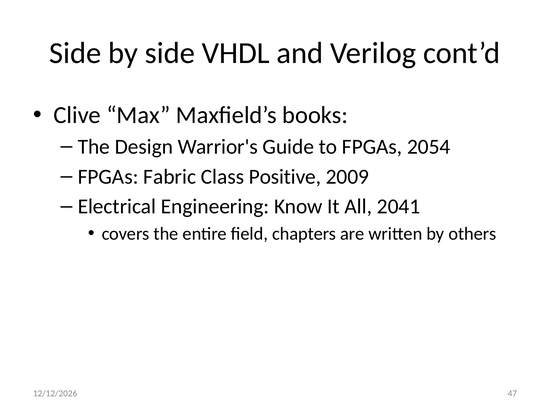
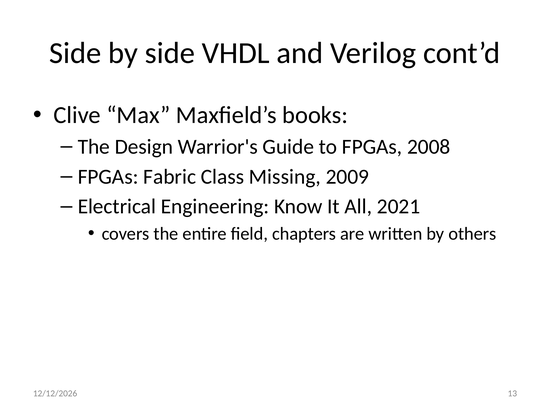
2054: 2054 -> 2008
Positive: Positive -> Missing
2041: 2041 -> 2021
47: 47 -> 13
